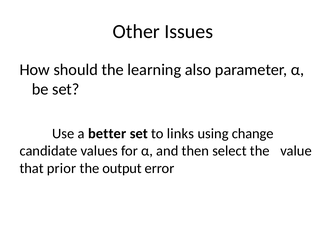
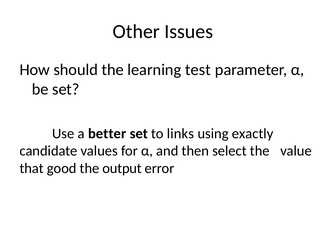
also: also -> test
change: change -> exactly
prior: prior -> good
